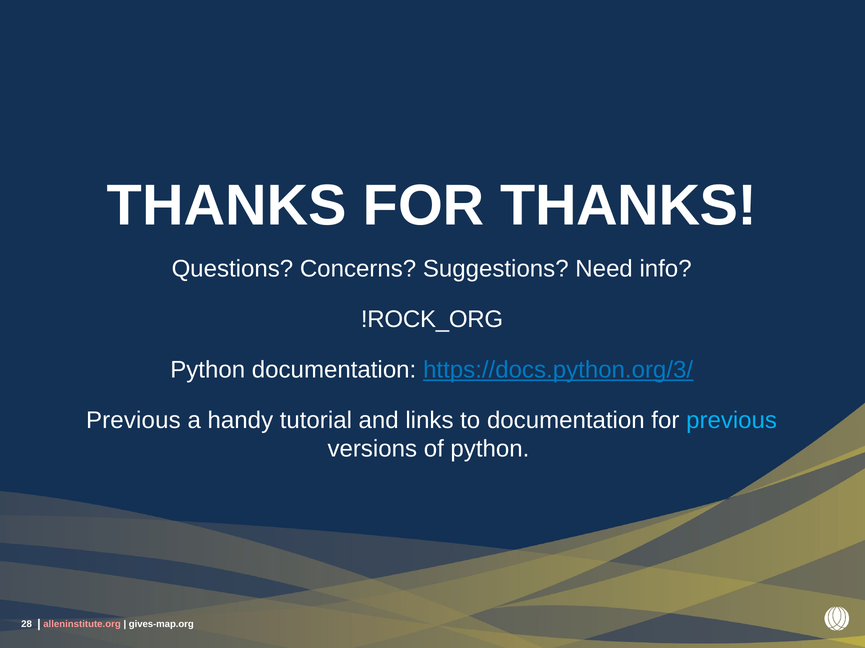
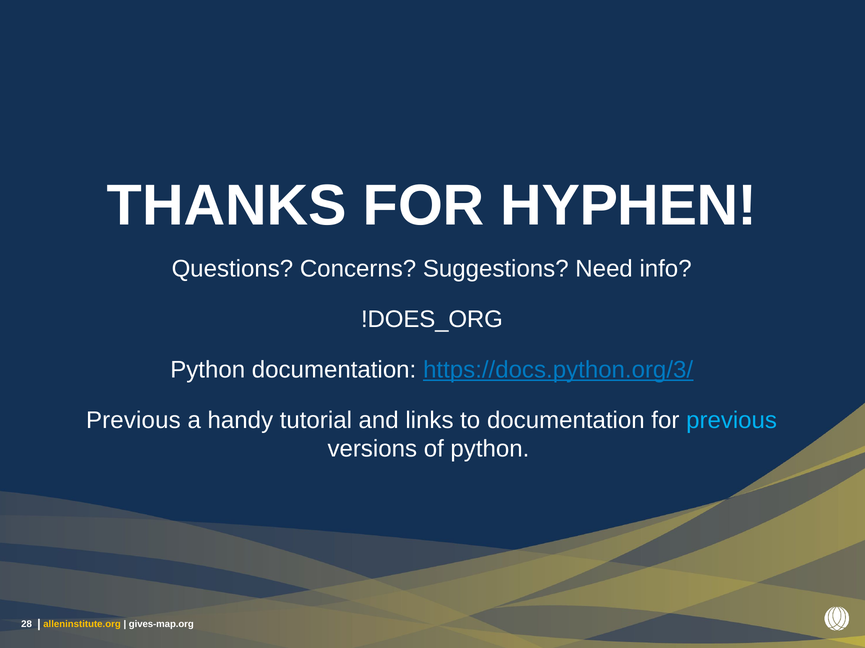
FOR THANKS: THANKS -> HYPHEN
!ROCK_ORG: !ROCK_ORG -> !DOES_ORG
alleninstitute.org colour: pink -> yellow
